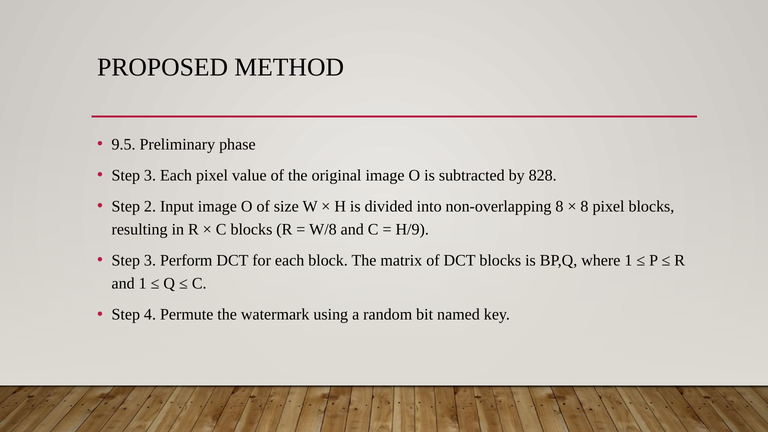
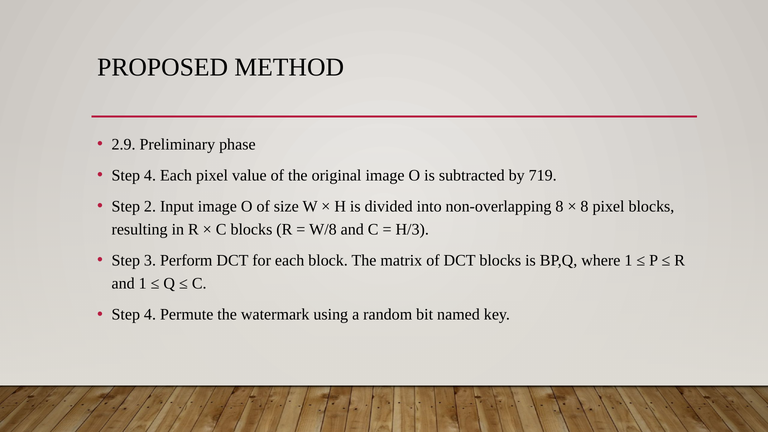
9.5: 9.5 -> 2.9
3 at (150, 175): 3 -> 4
828: 828 -> 719
H/9: H/9 -> H/3
